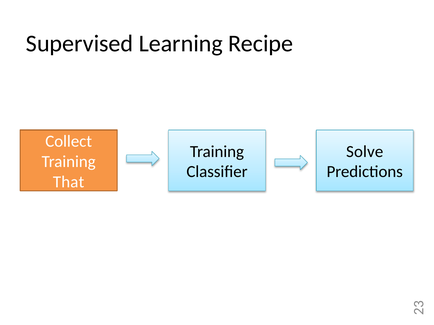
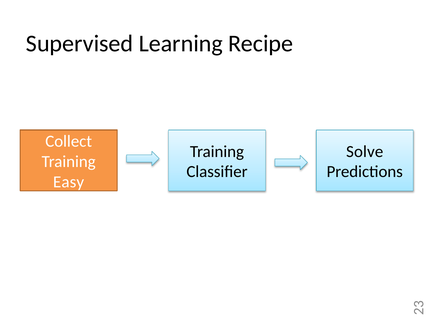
That: That -> Easy
